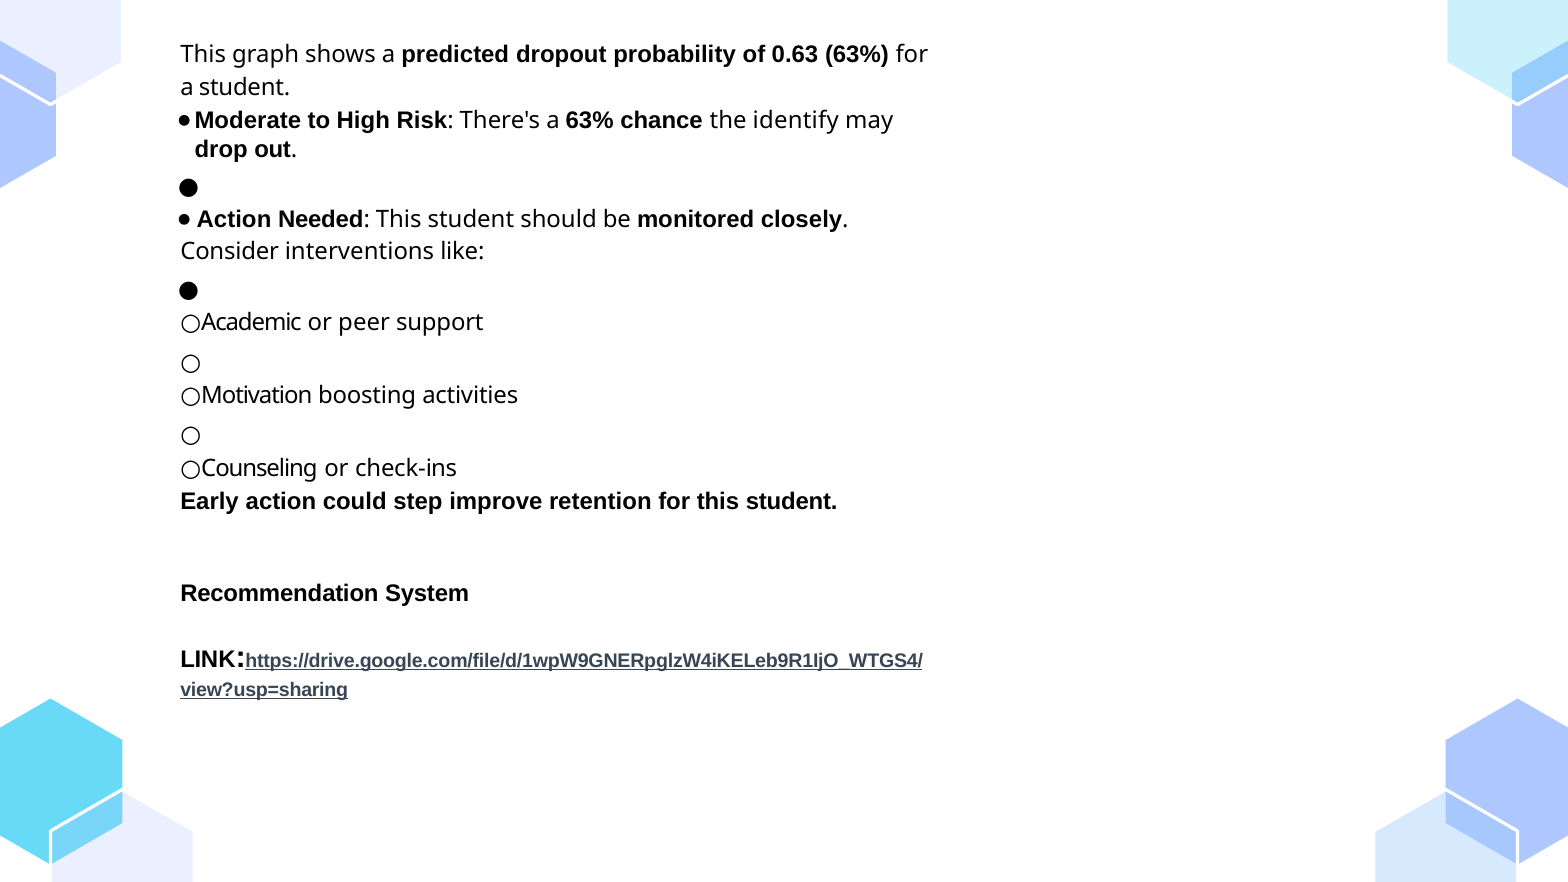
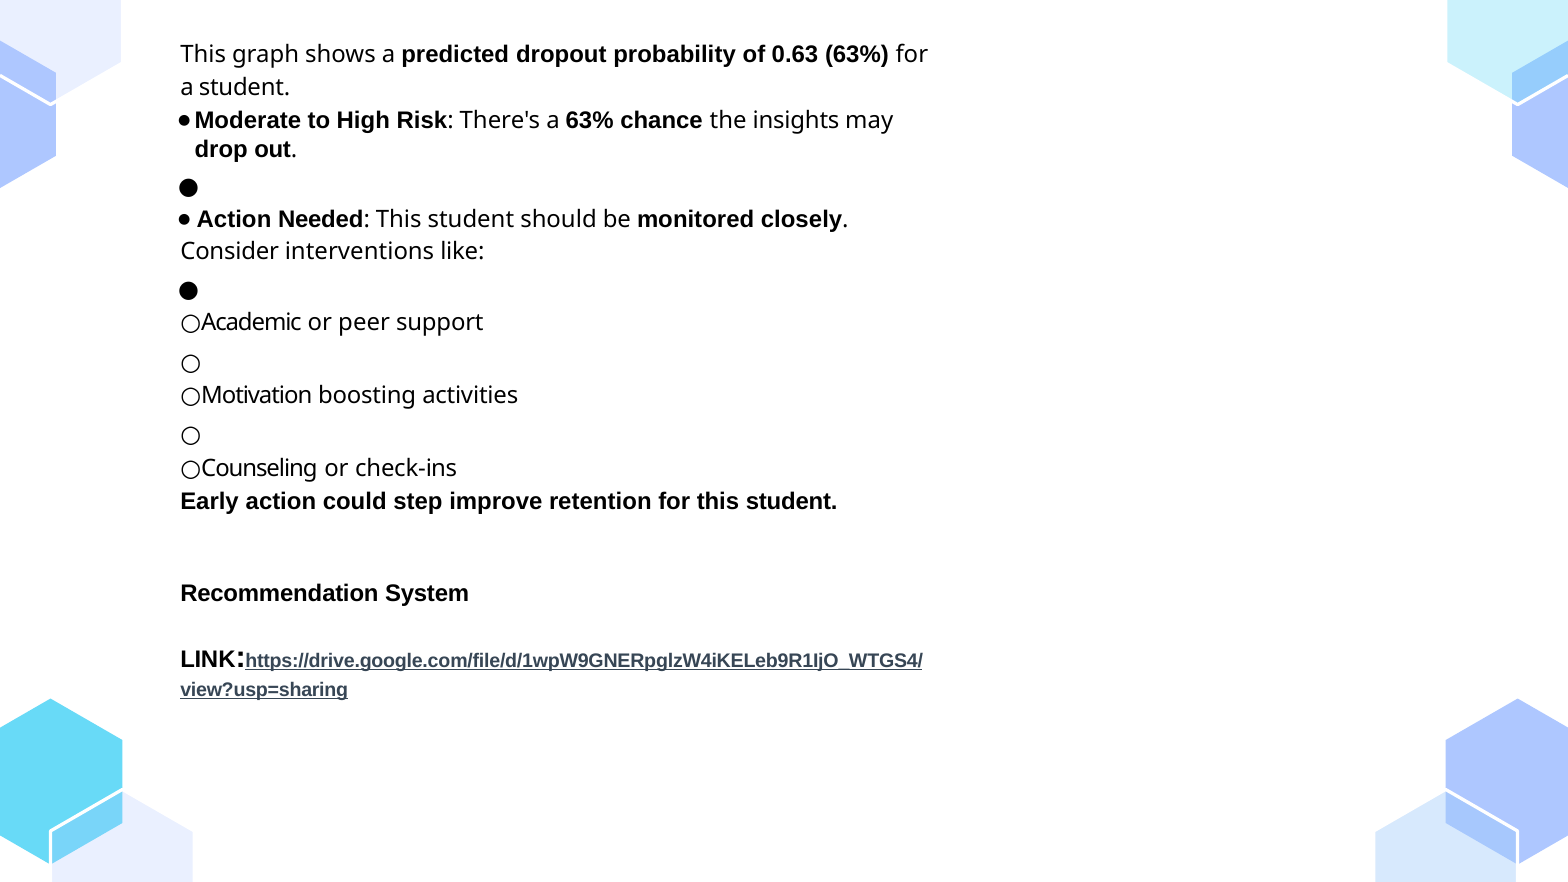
identify: identify -> insights
